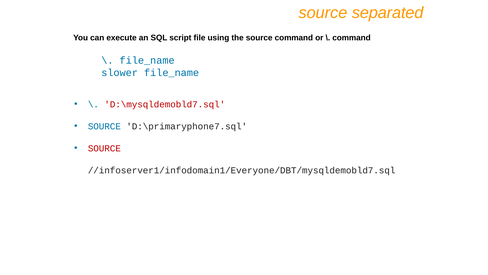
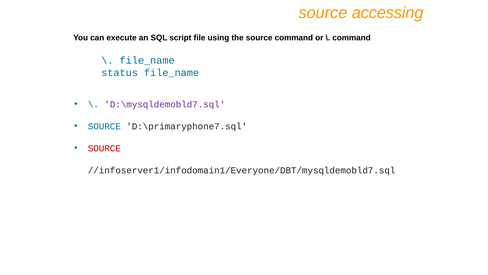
separated: separated -> accessing
slower: slower -> status
D:\mysqldemobld7.sql colour: red -> purple
